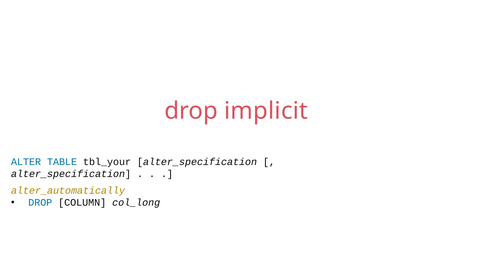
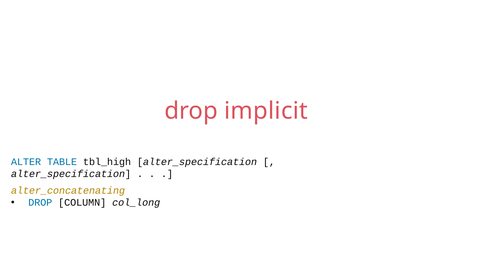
tbl_your: tbl_your -> tbl_high
alter_automatically: alter_automatically -> alter_concatenating
